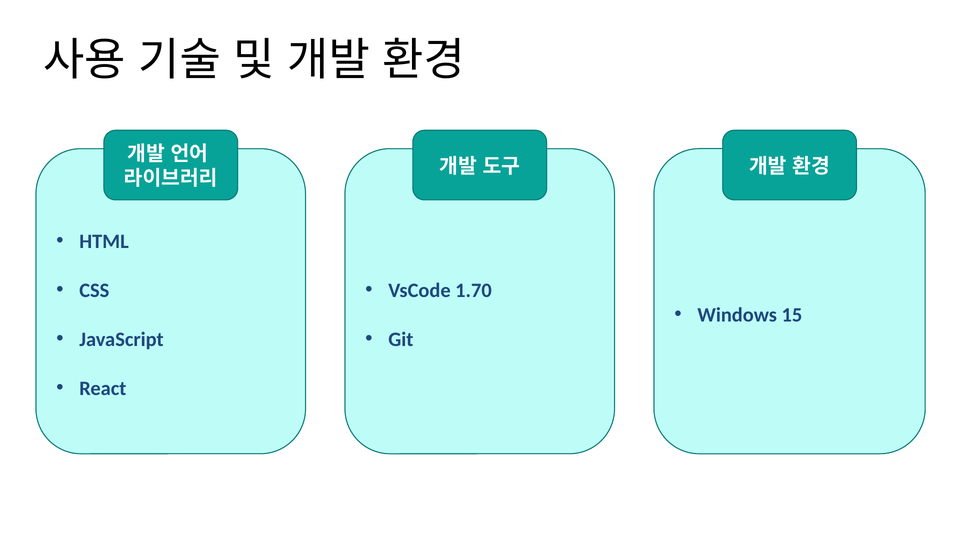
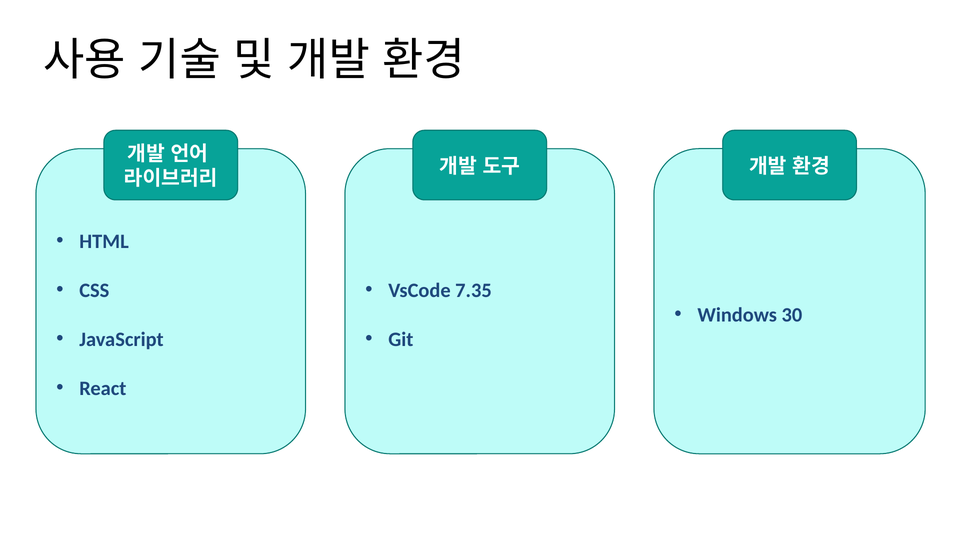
1.70: 1.70 -> 7.35
15: 15 -> 30
